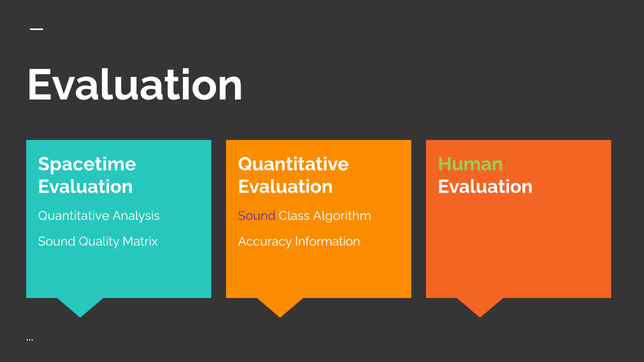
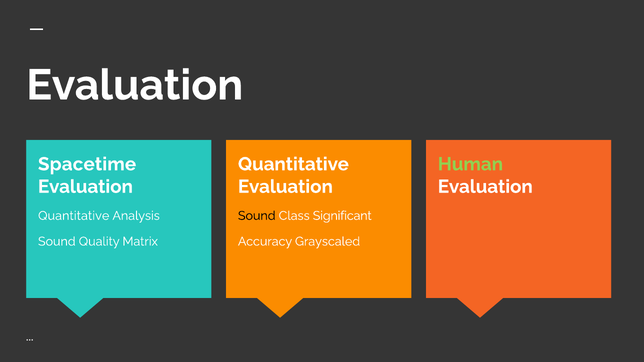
Sound at (257, 216) colour: purple -> black
Algorithm: Algorithm -> Significant
Information: Information -> Grayscaled
